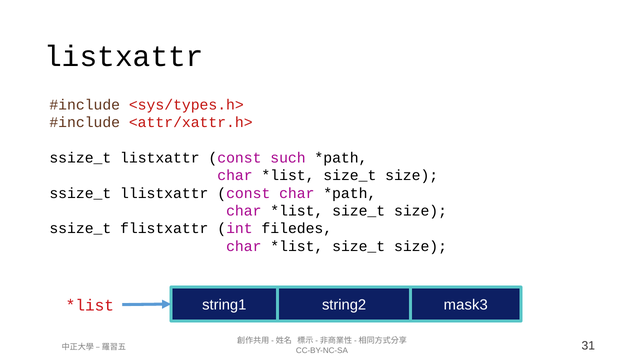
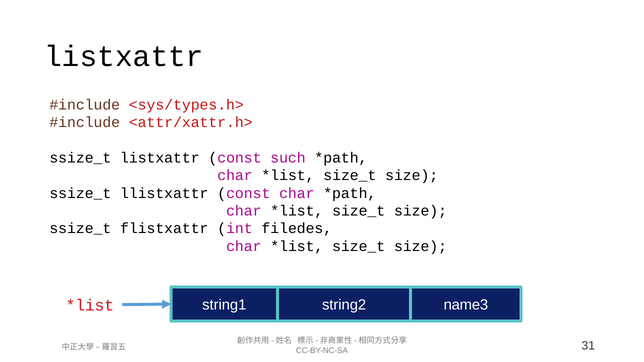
mask3: mask3 -> name3
